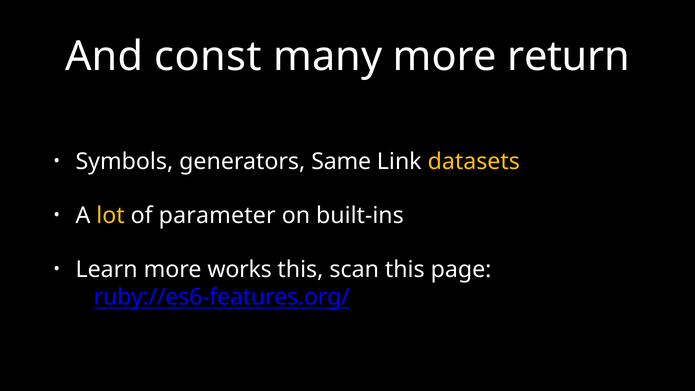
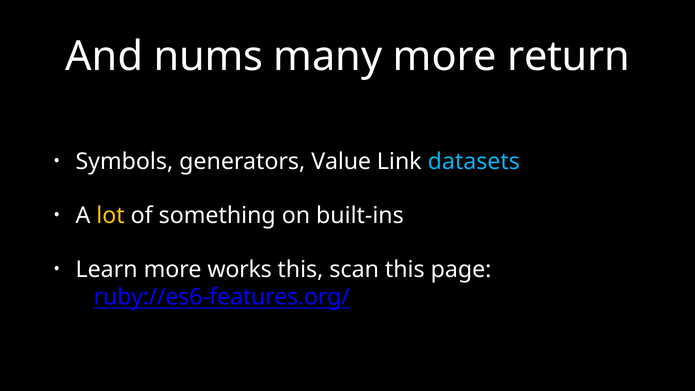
const: const -> nums
Same: Same -> Value
datasets colour: yellow -> light blue
parameter: parameter -> something
